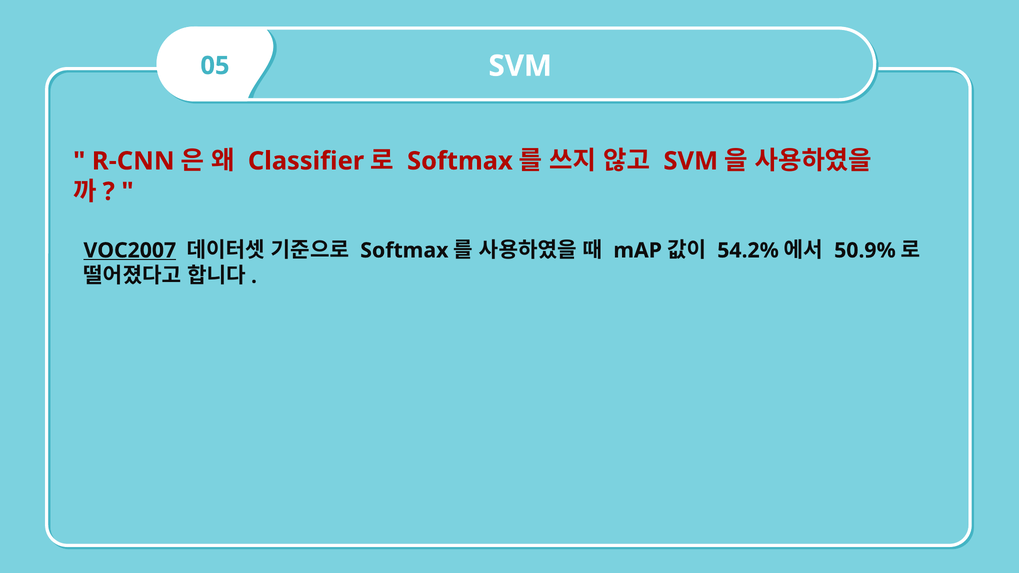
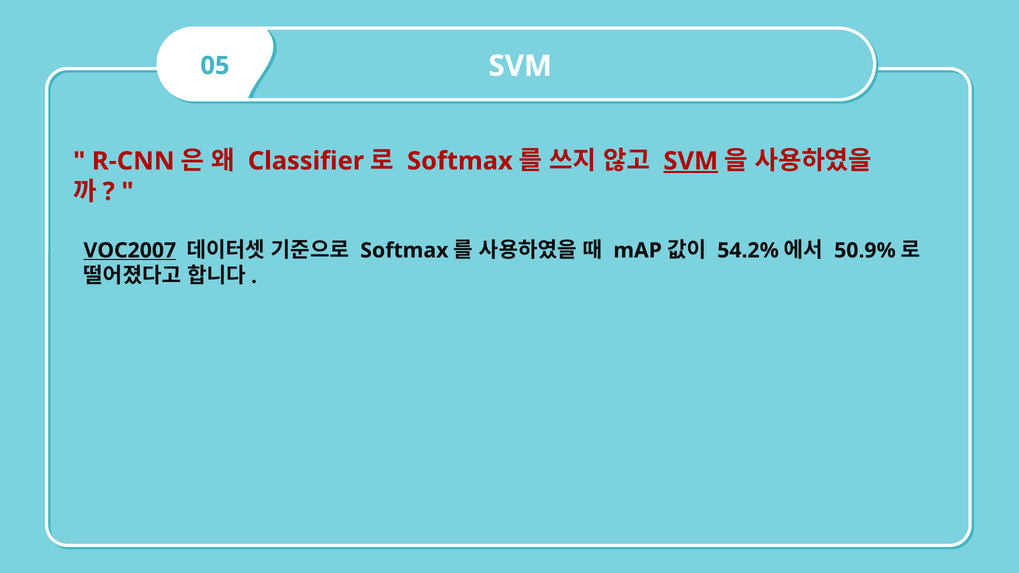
SVM at (691, 161) underline: none -> present
